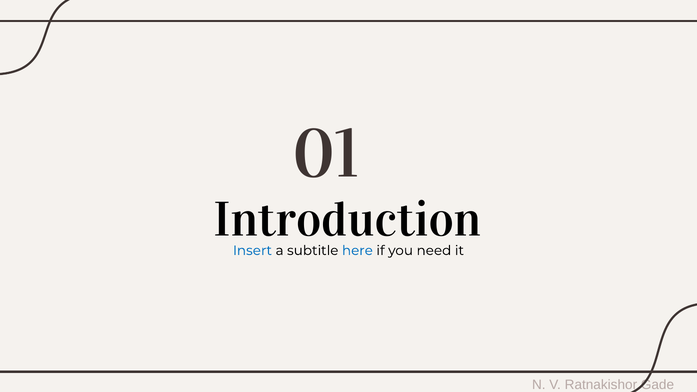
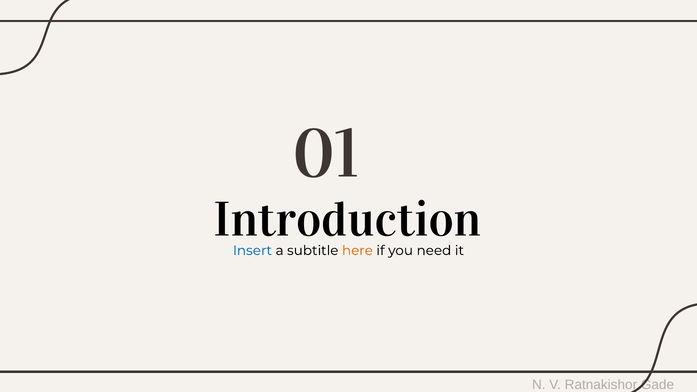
here colour: blue -> orange
